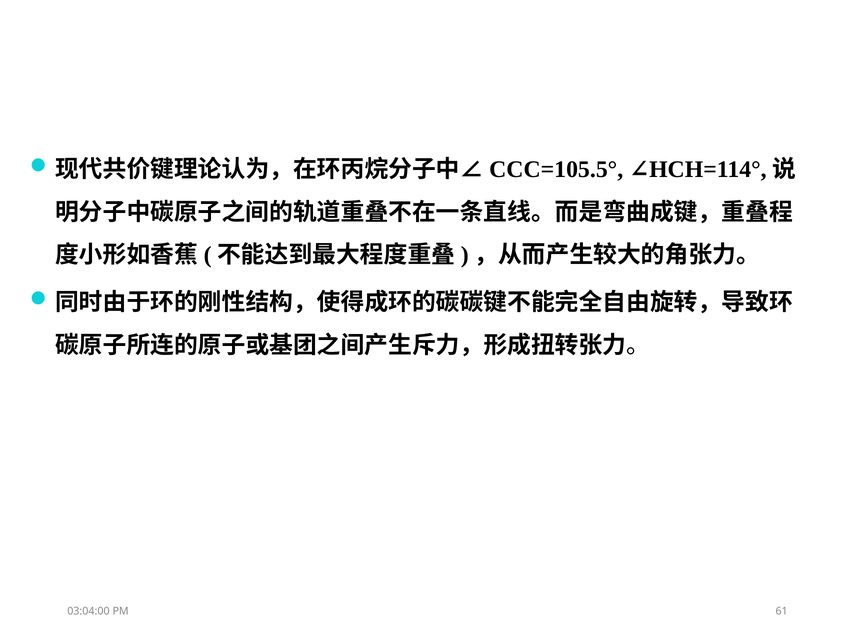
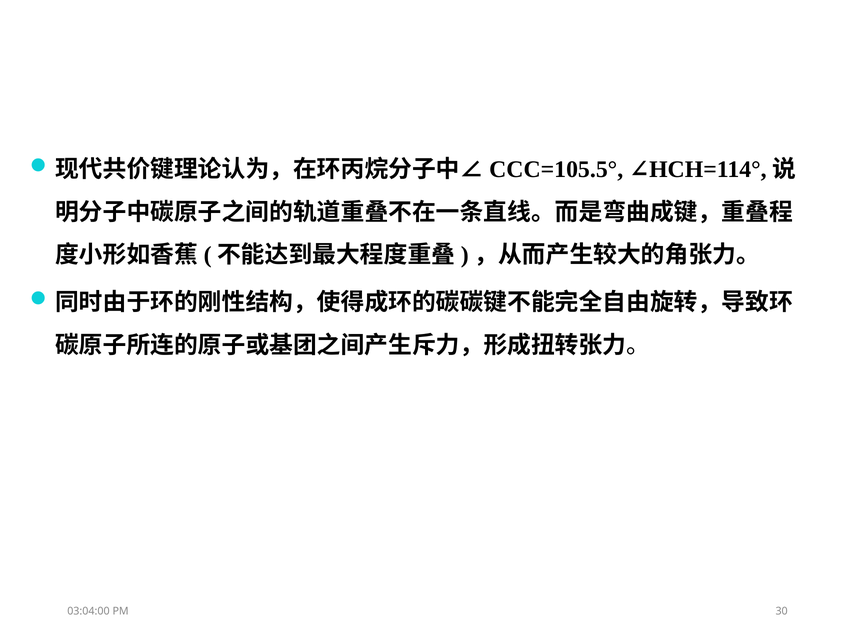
61: 61 -> 30
